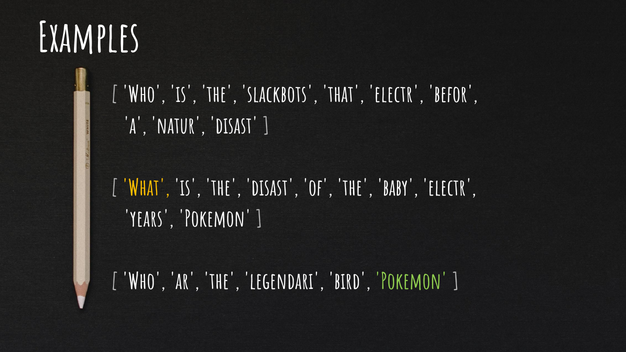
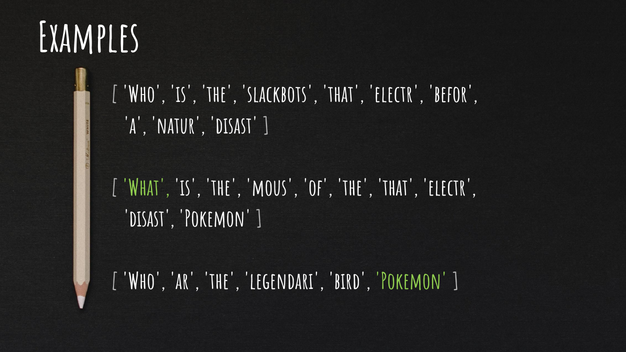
What colour: yellow -> light green
the disast: disast -> mous
the baby: baby -> that
years at (149, 220): years -> disast
